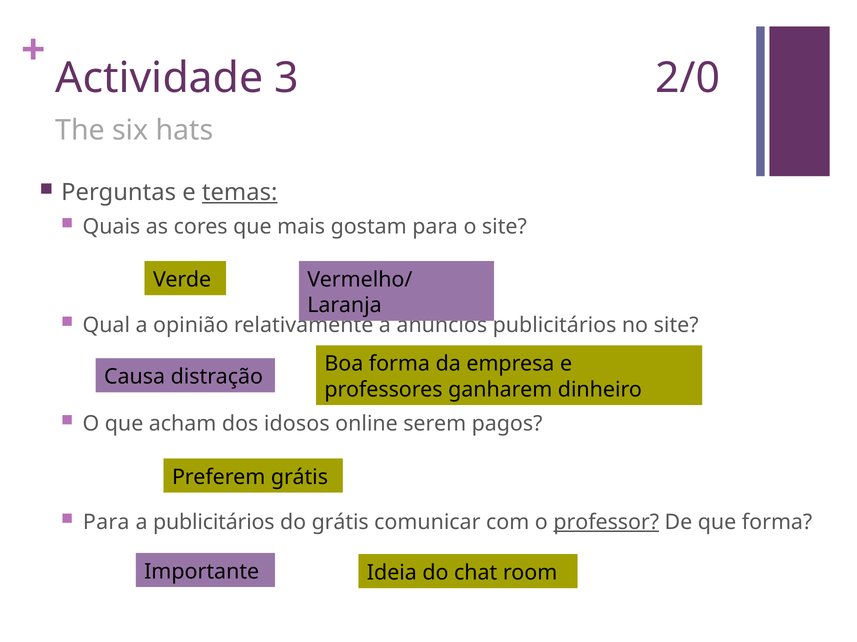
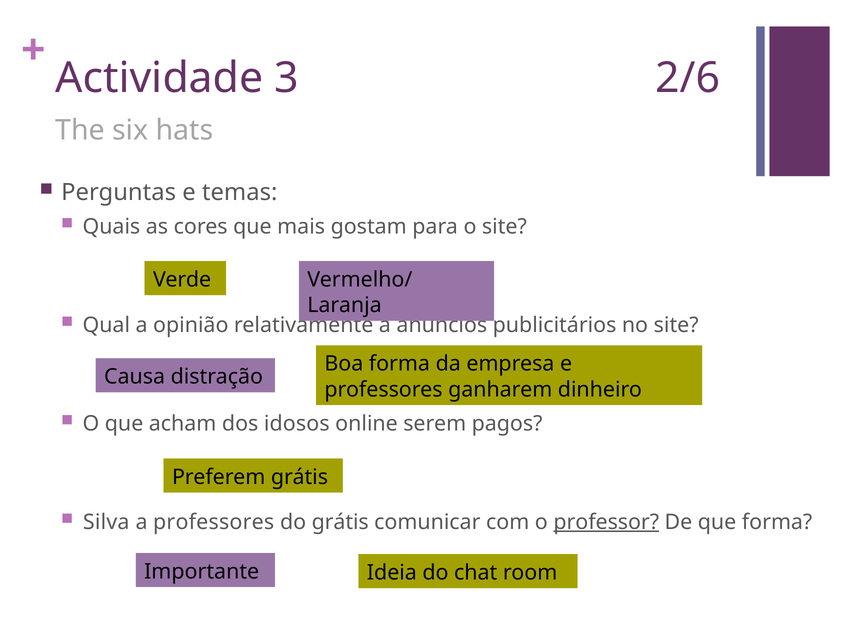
2/0: 2/0 -> 2/6
temas underline: present -> none
Para at (106, 523): Para -> Silva
a publicitários: publicitários -> professores
